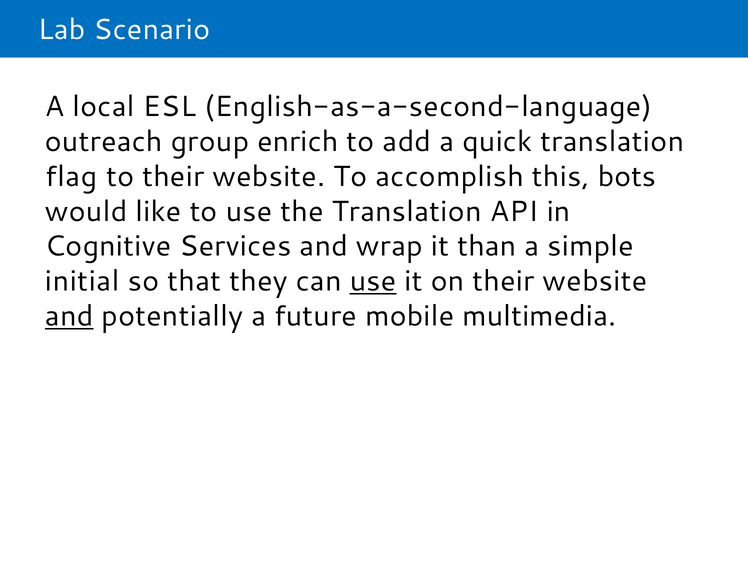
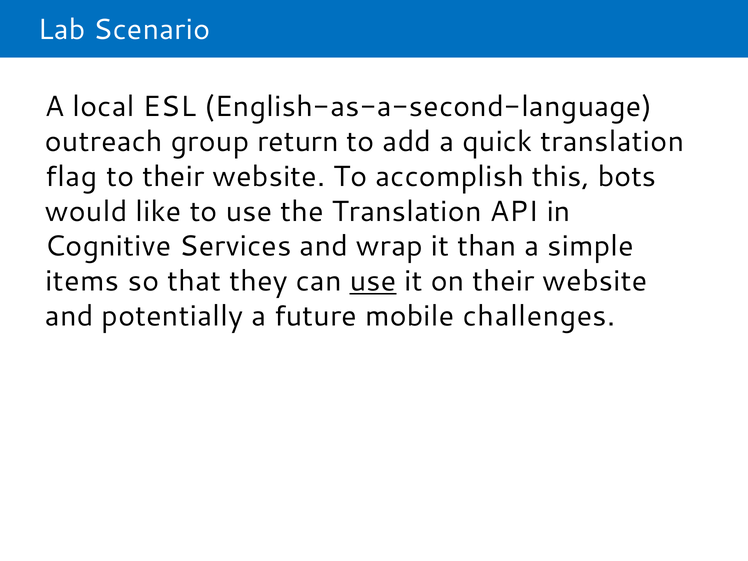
enrich: enrich -> return
initial: initial -> items
and at (69, 316) underline: present -> none
multimedia: multimedia -> challenges
